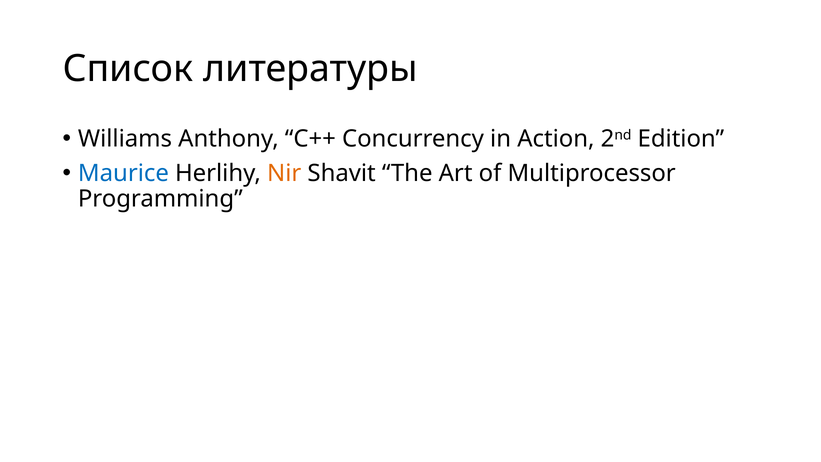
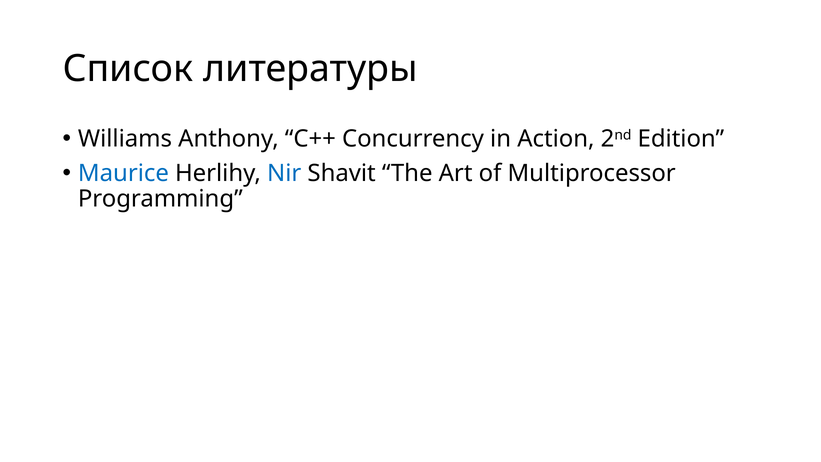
Nir colour: orange -> blue
